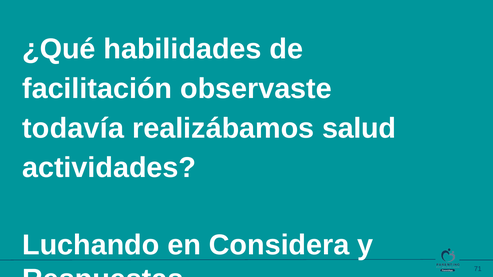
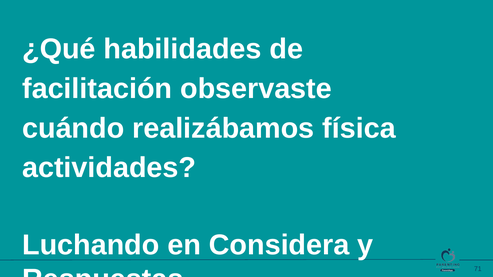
todavía: todavía -> cuándo
salud: salud -> física
